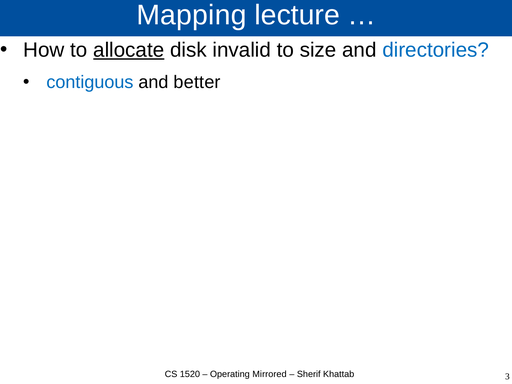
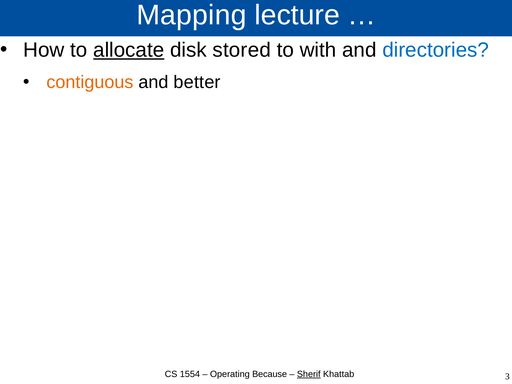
invalid: invalid -> stored
size: size -> with
contiguous colour: blue -> orange
1520: 1520 -> 1554
Mirrored: Mirrored -> Because
Sherif underline: none -> present
